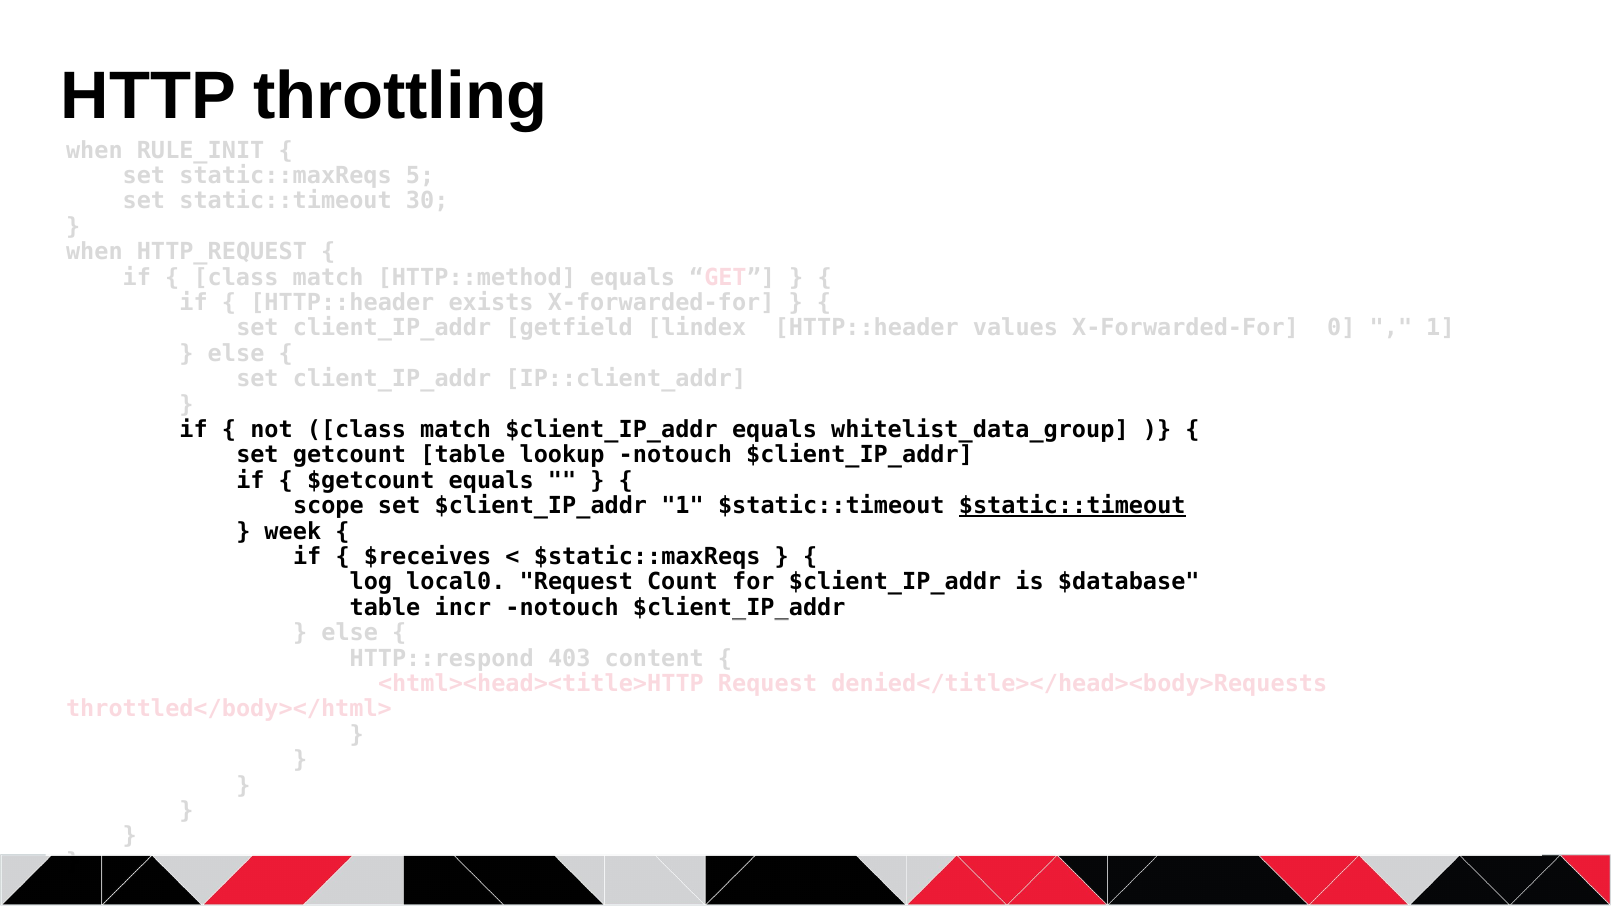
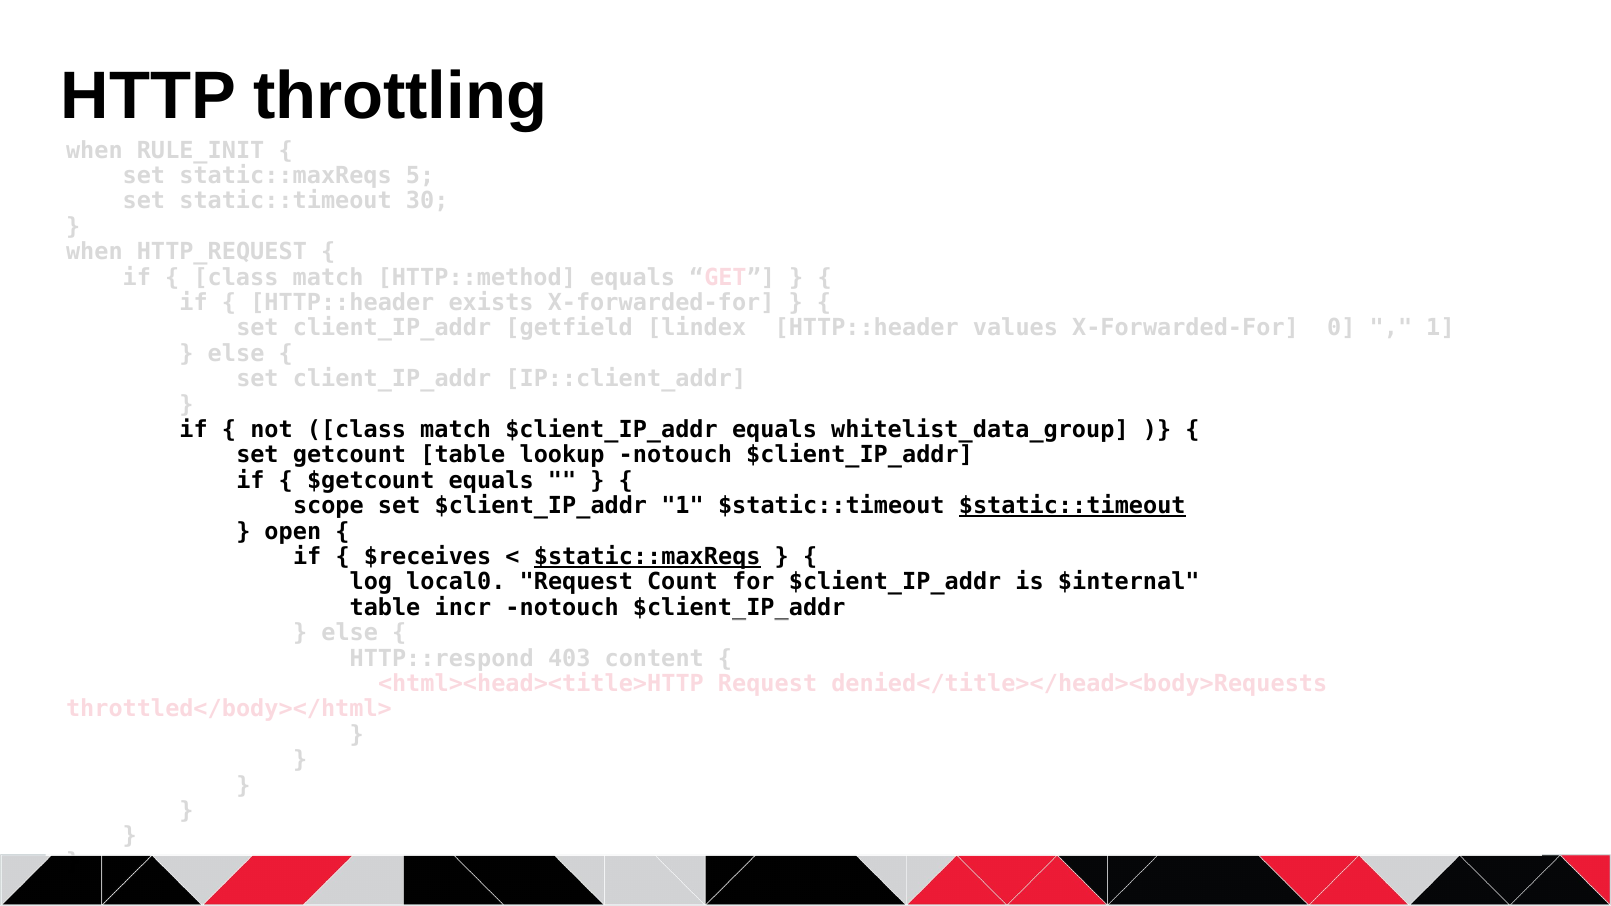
week: week -> open
$static::maxReqs underline: none -> present
$database: $database -> $internal
